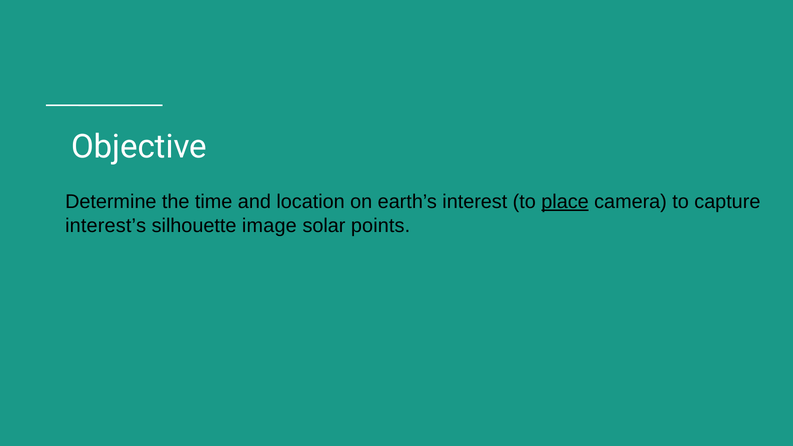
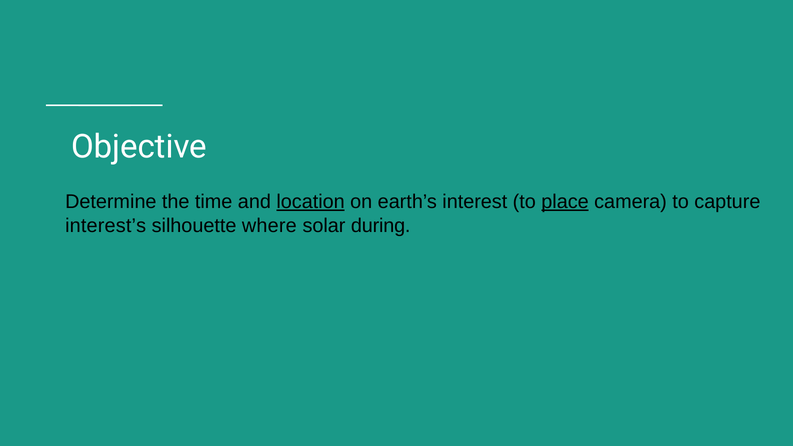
location underline: none -> present
image: image -> where
points: points -> during
